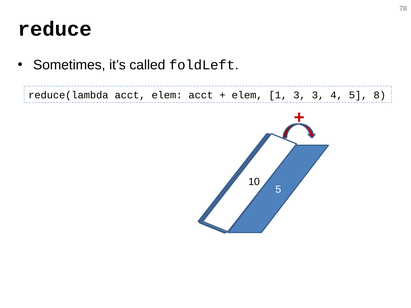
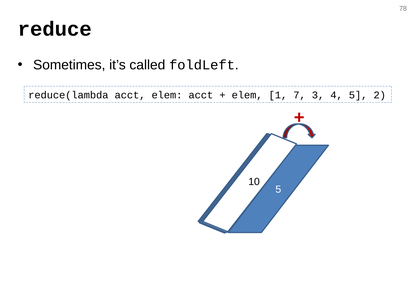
1 3: 3 -> 7
8: 8 -> 2
